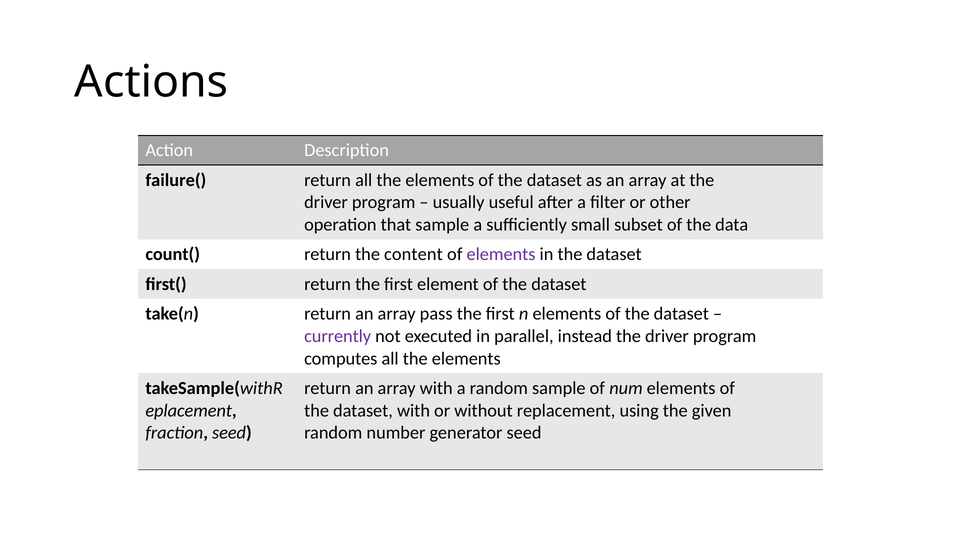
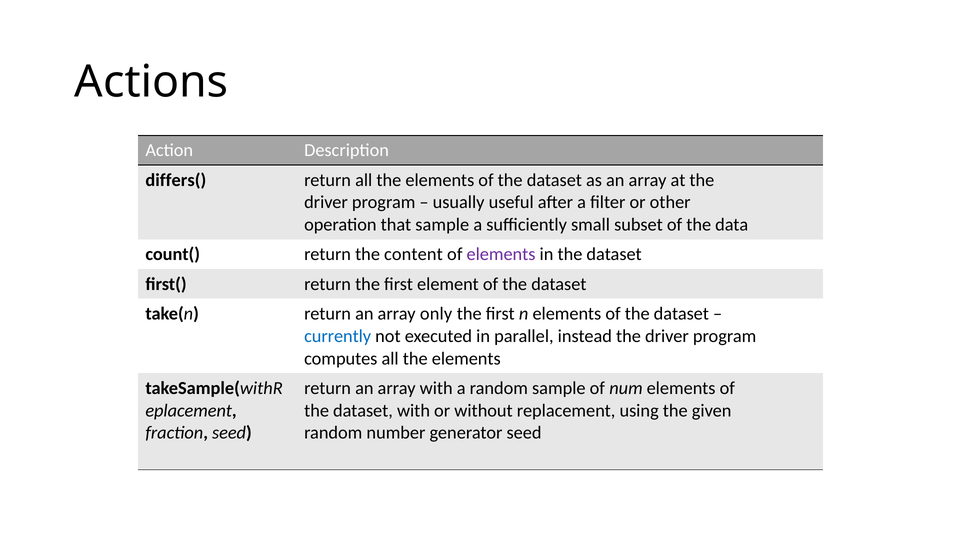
failure(: failure( -> differs(
pass: pass -> only
currently colour: purple -> blue
